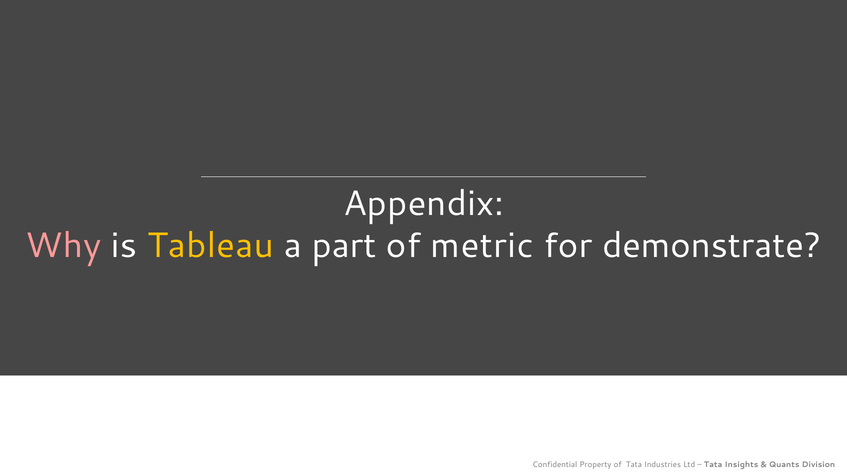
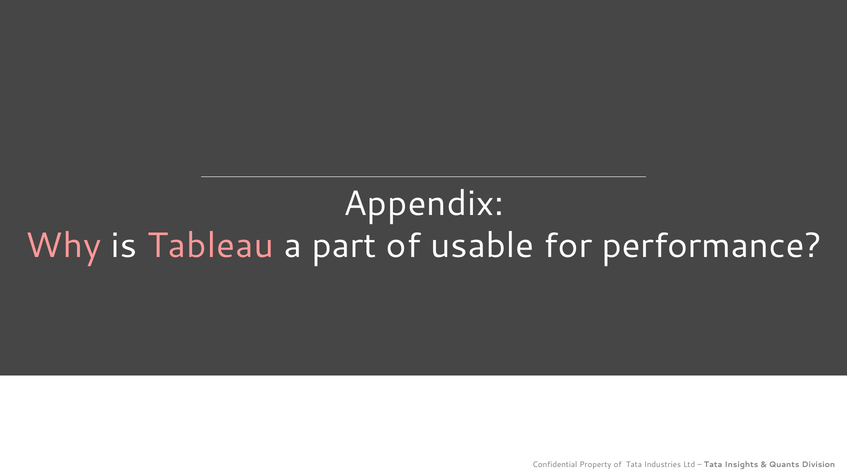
Tableau colour: yellow -> pink
metric: metric -> usable
demonstrate: demonstrate -> performance
